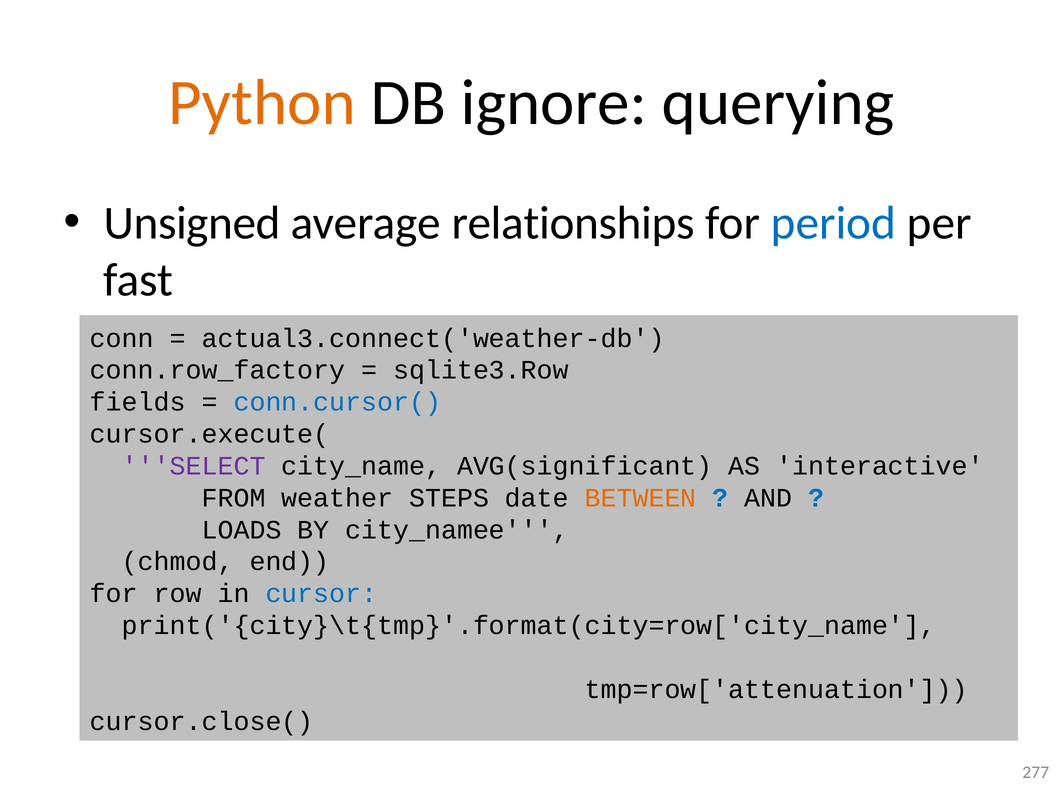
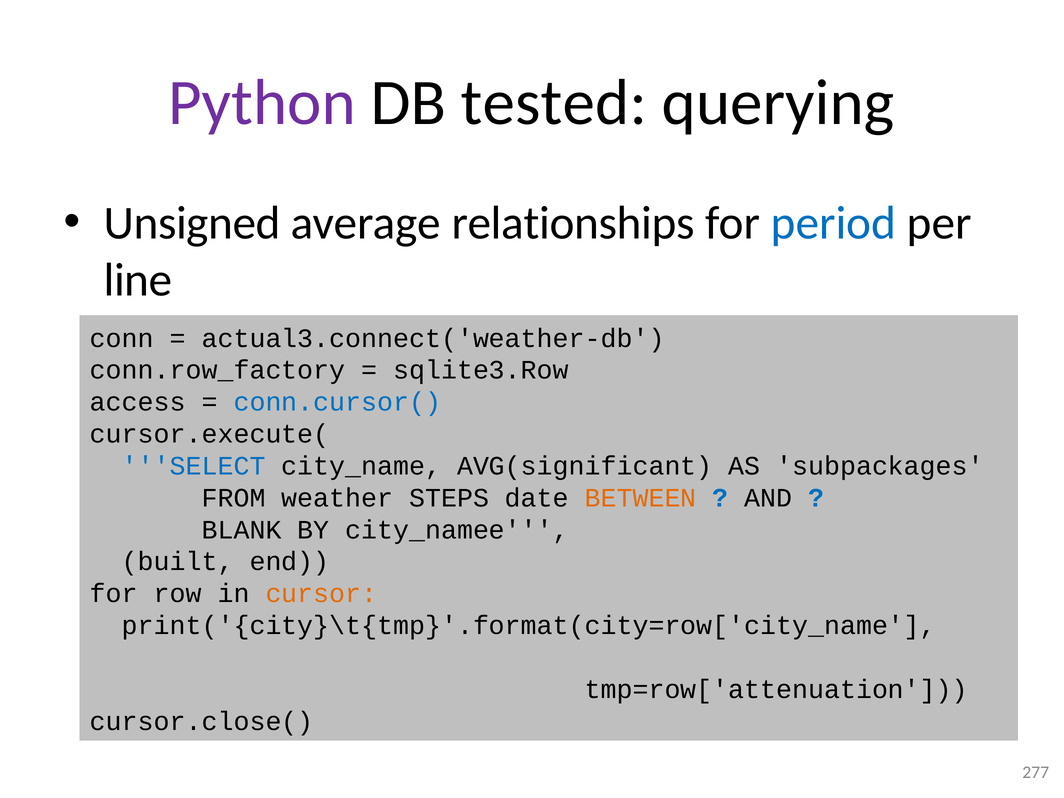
Python colour: orange -> purple
ignore: ignore -> tested
fast: fast -> line
fields: fields -> access
SELECT colour: purple -> blue
interactive: interactive -> subpackages
LOADS: LOADS -> BLANK
chmod: chmod -> built
cursor colour: blue -> orange
